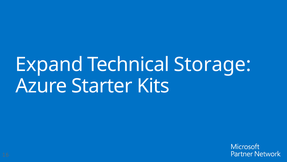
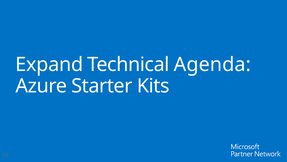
Storage: Storage -> Agenda
